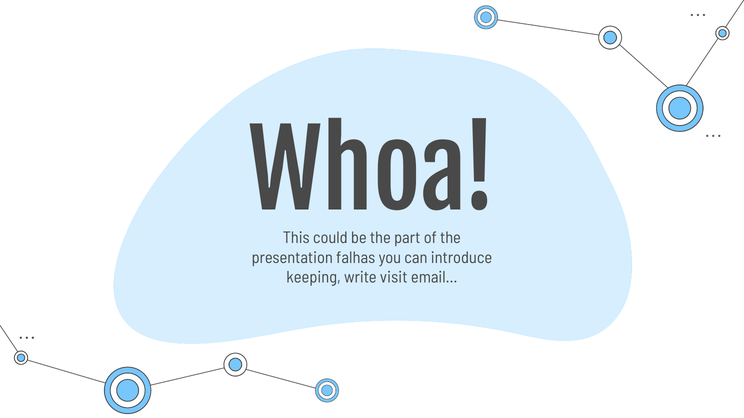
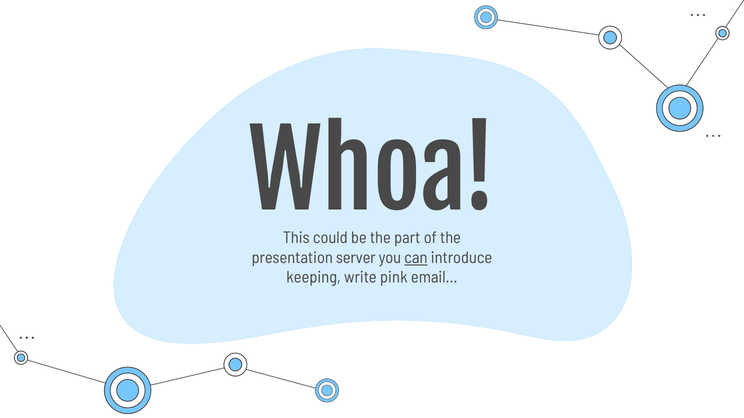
falhas: falhas -> server
can underline: none -> present
visit: visit -> pink
